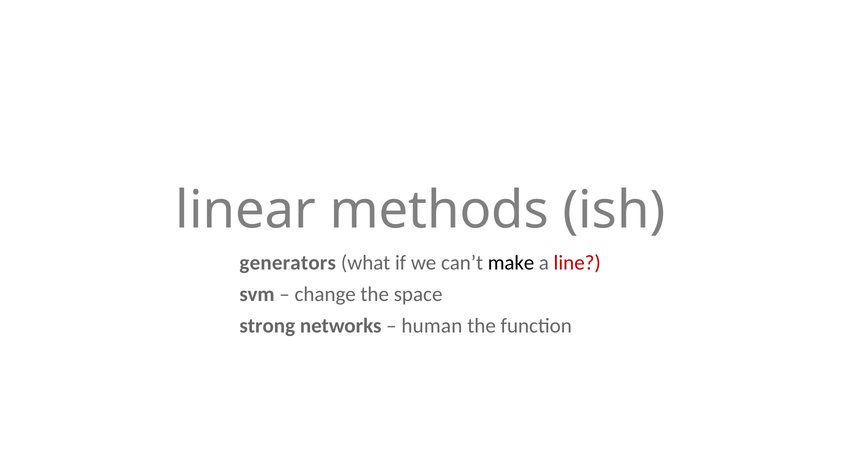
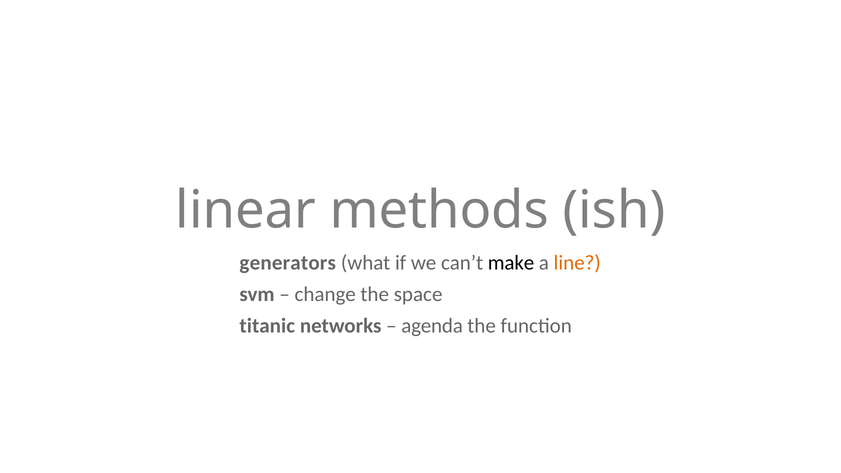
line colour: red -> orange
strong: strong -> titanic
human: human -> agenda
